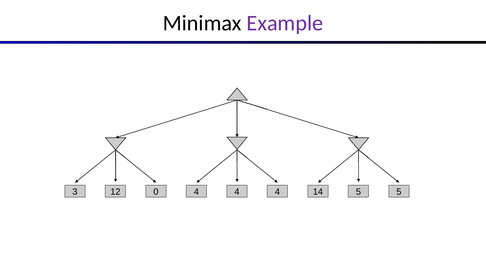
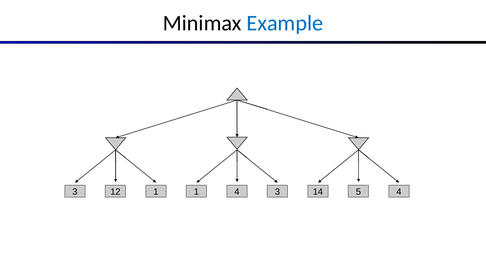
Example colour: purple -> blue
12 0: 0 -> 1
3 4: 4 -> 1
4 at (277, 192): 4 -> 3
5 5: 5 -> 4
